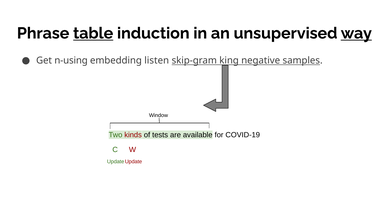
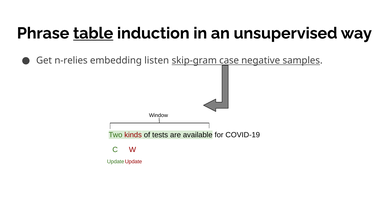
way underline: present -> none
n-using: n-using -> n-relies
king: king -> case
